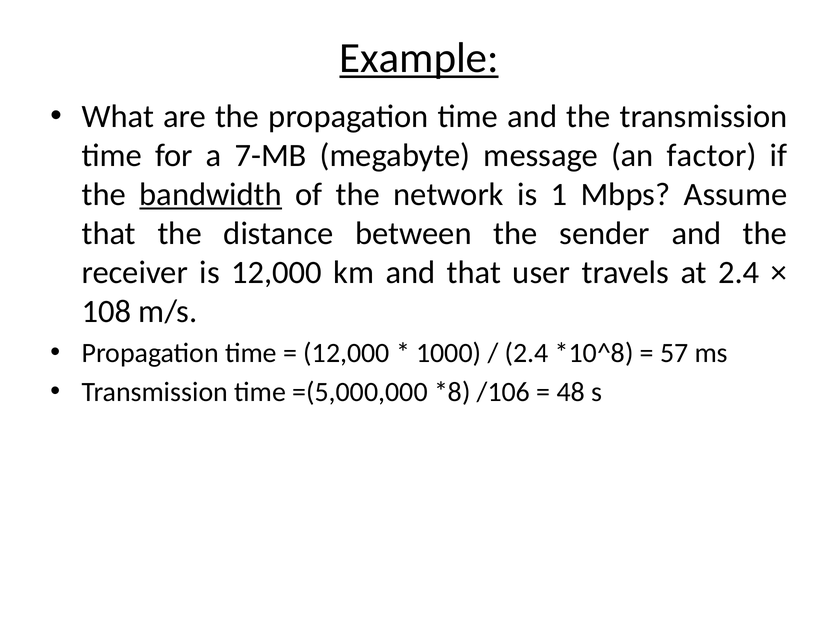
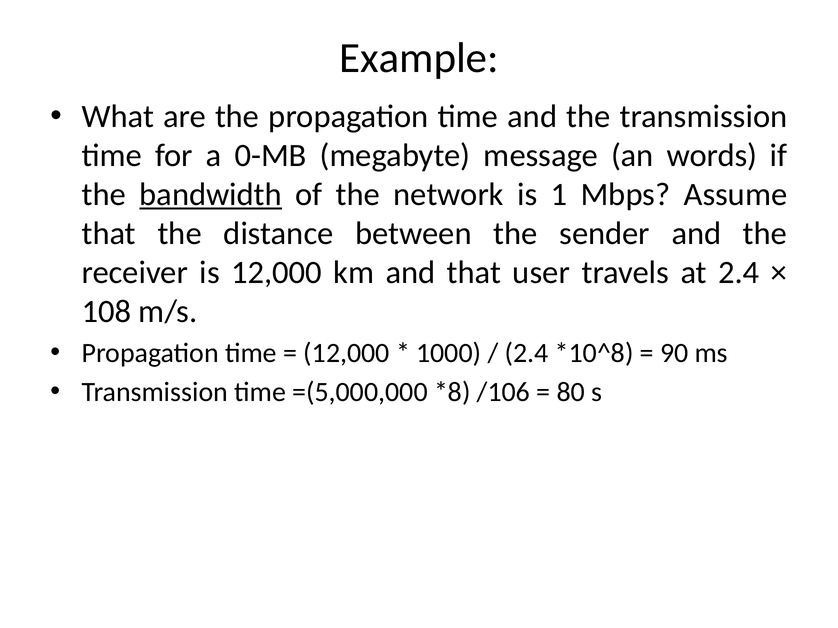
Example underline: present -> none
7-MB: 7-MB -> 0-MB
factor: factor -> words
57: 57 -> 90
48: 48 -> 80
